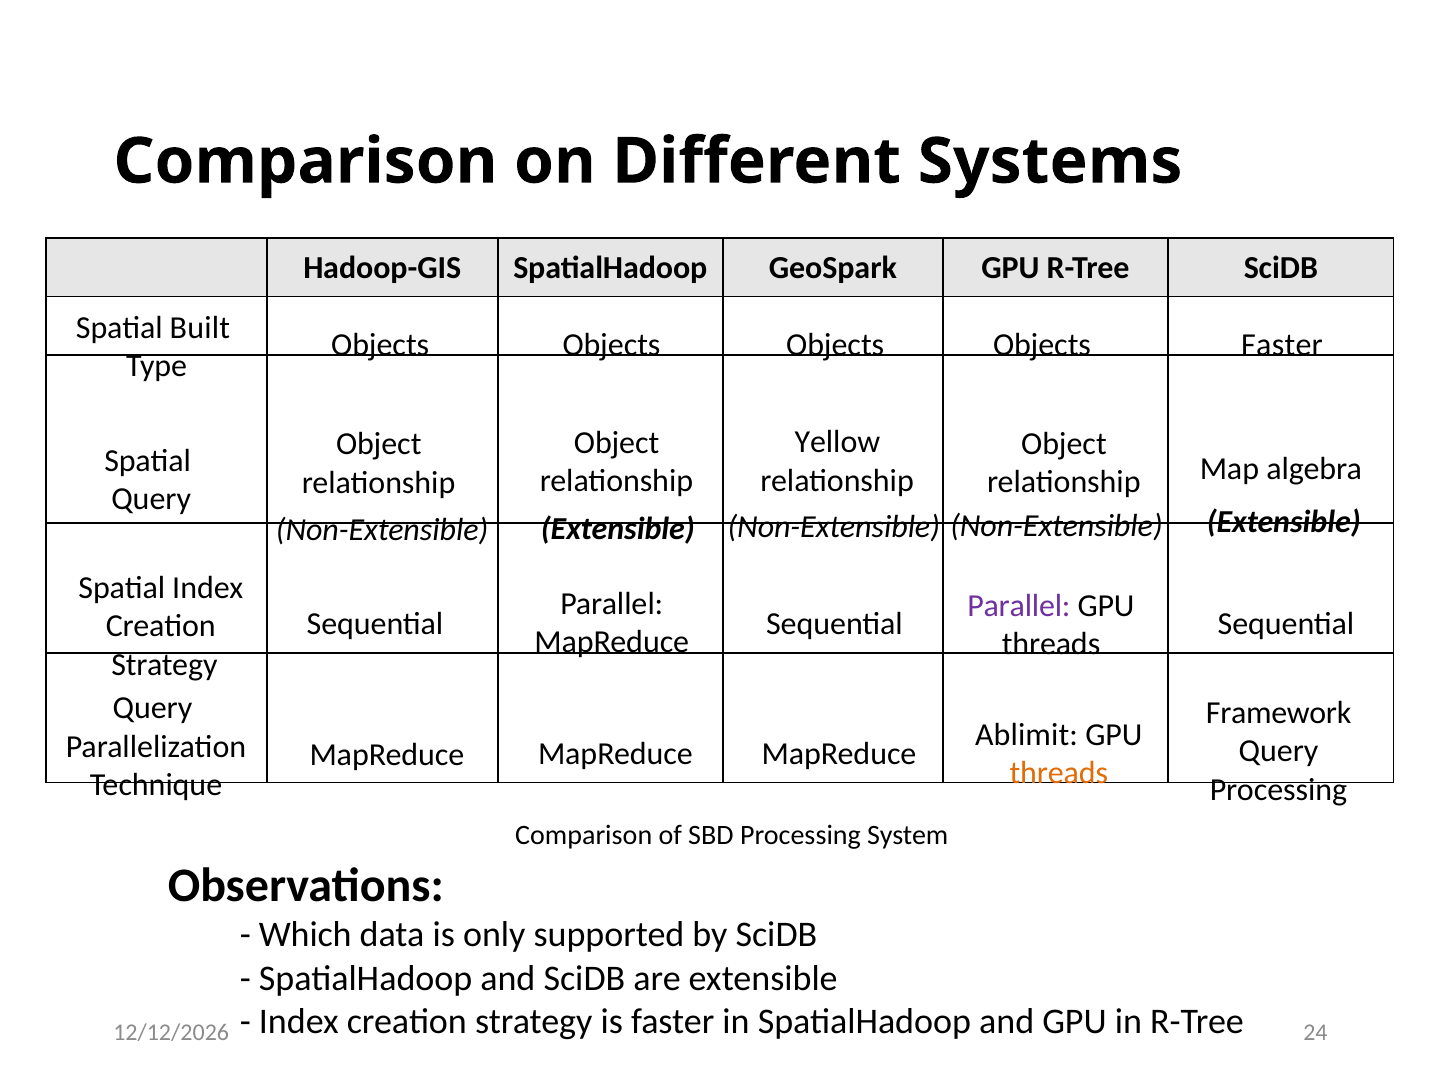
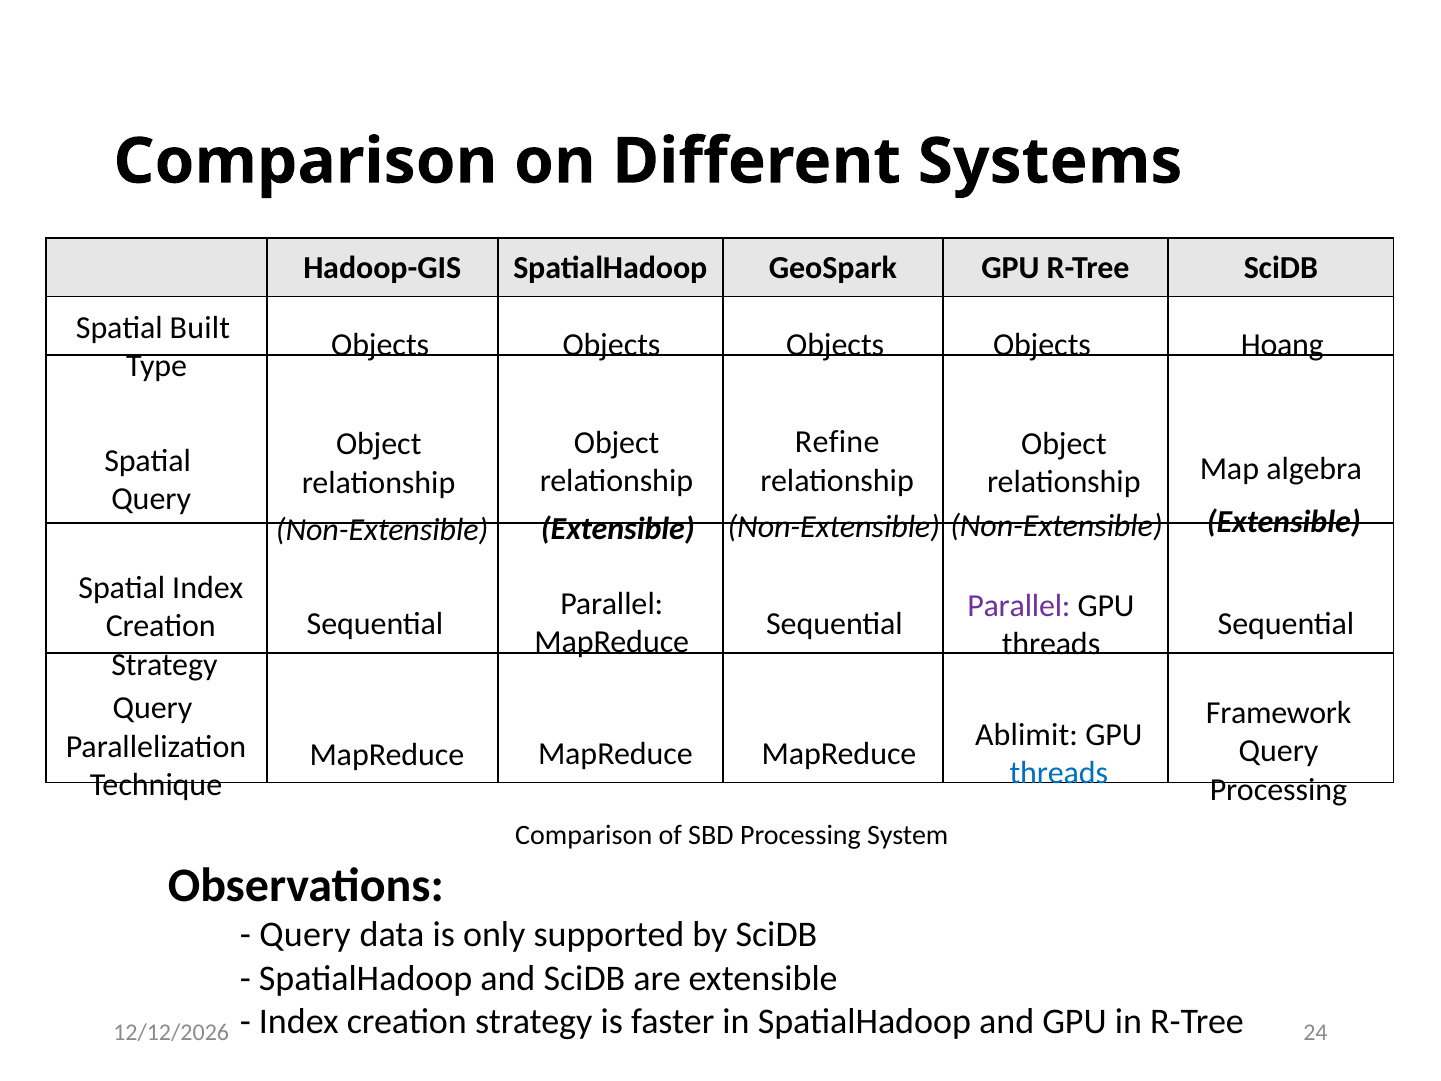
Objects Faster: Faster -> Hoang
Yellow: Yellow -> Refine
threads at (1059, 773) colour: orange -> blue
Which at (305, 935): Which -> Query
